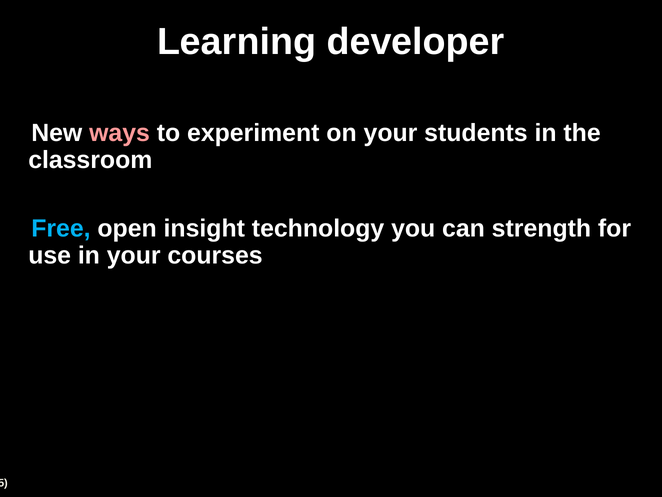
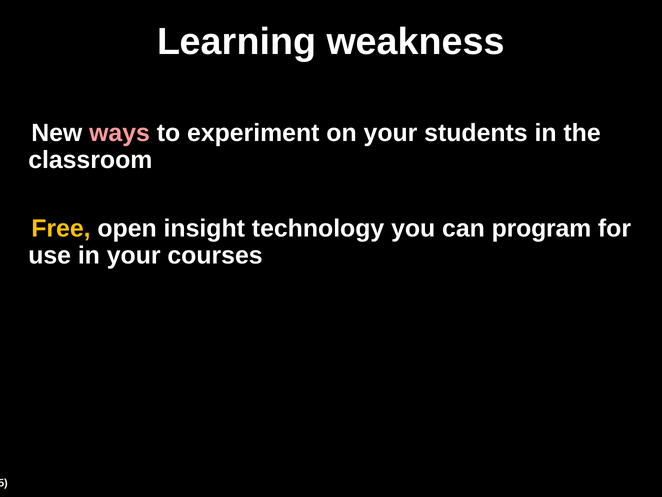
developer: developer -> weakness
Free colour: light blue -> yellow
strength: strength -> program
